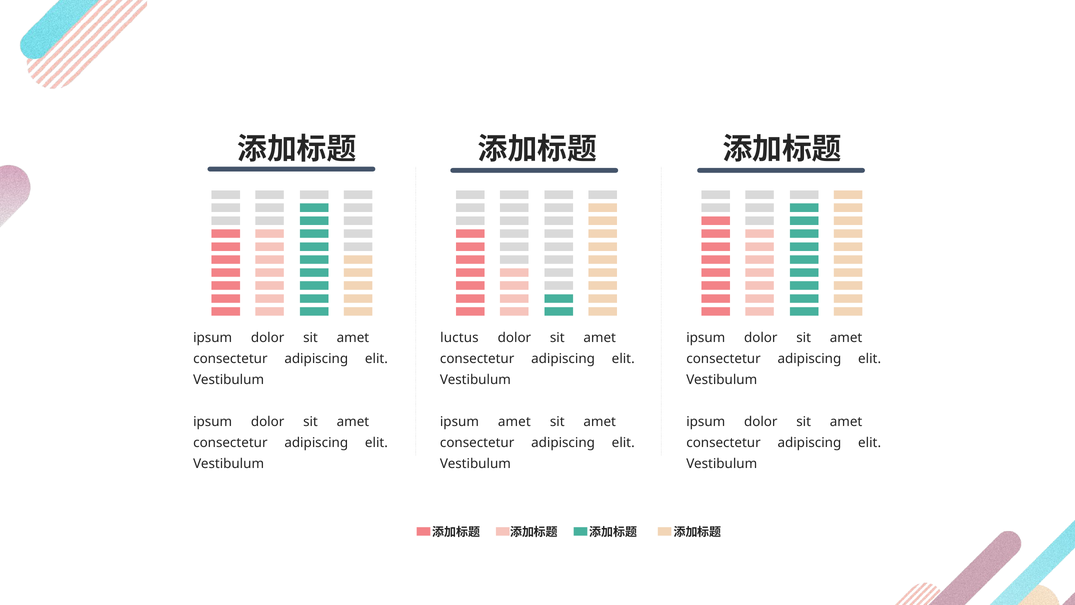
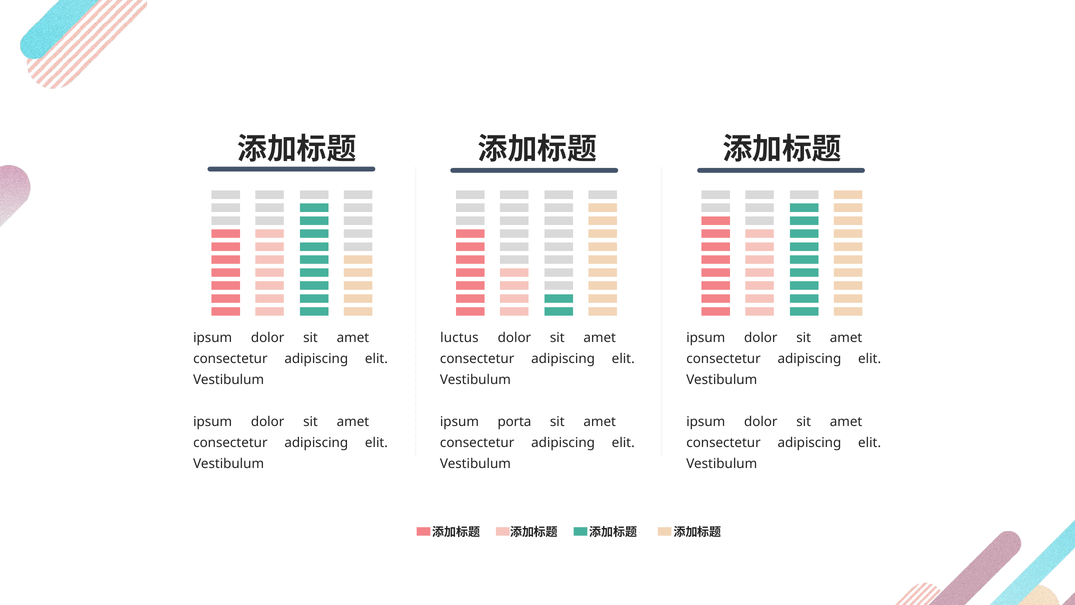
ipsum amet: amet -> porta
